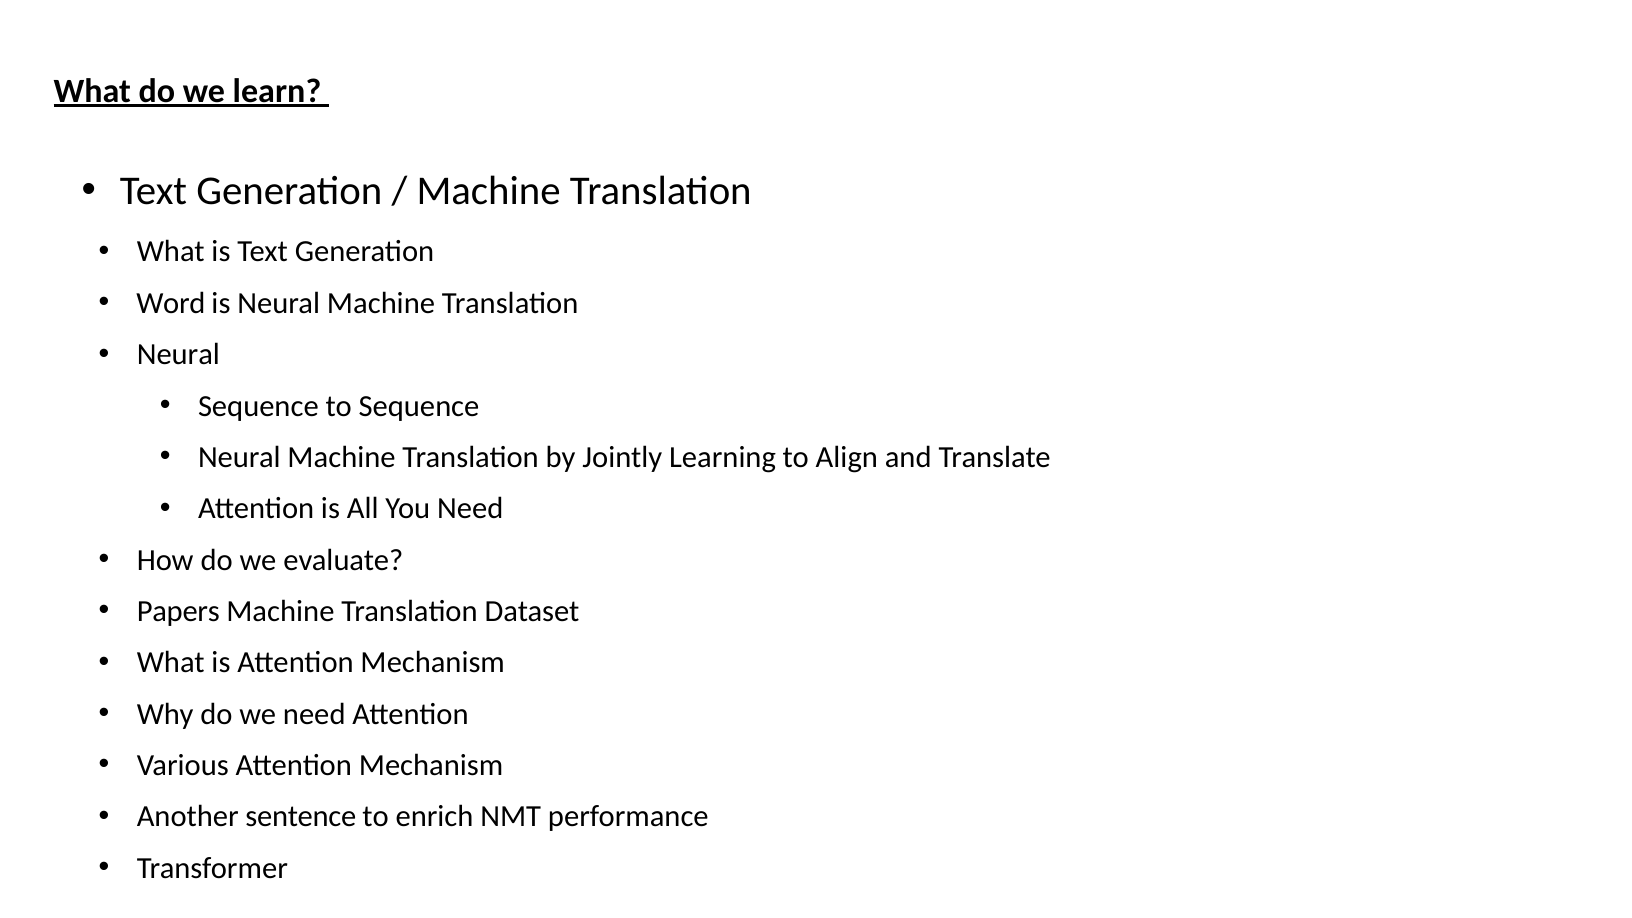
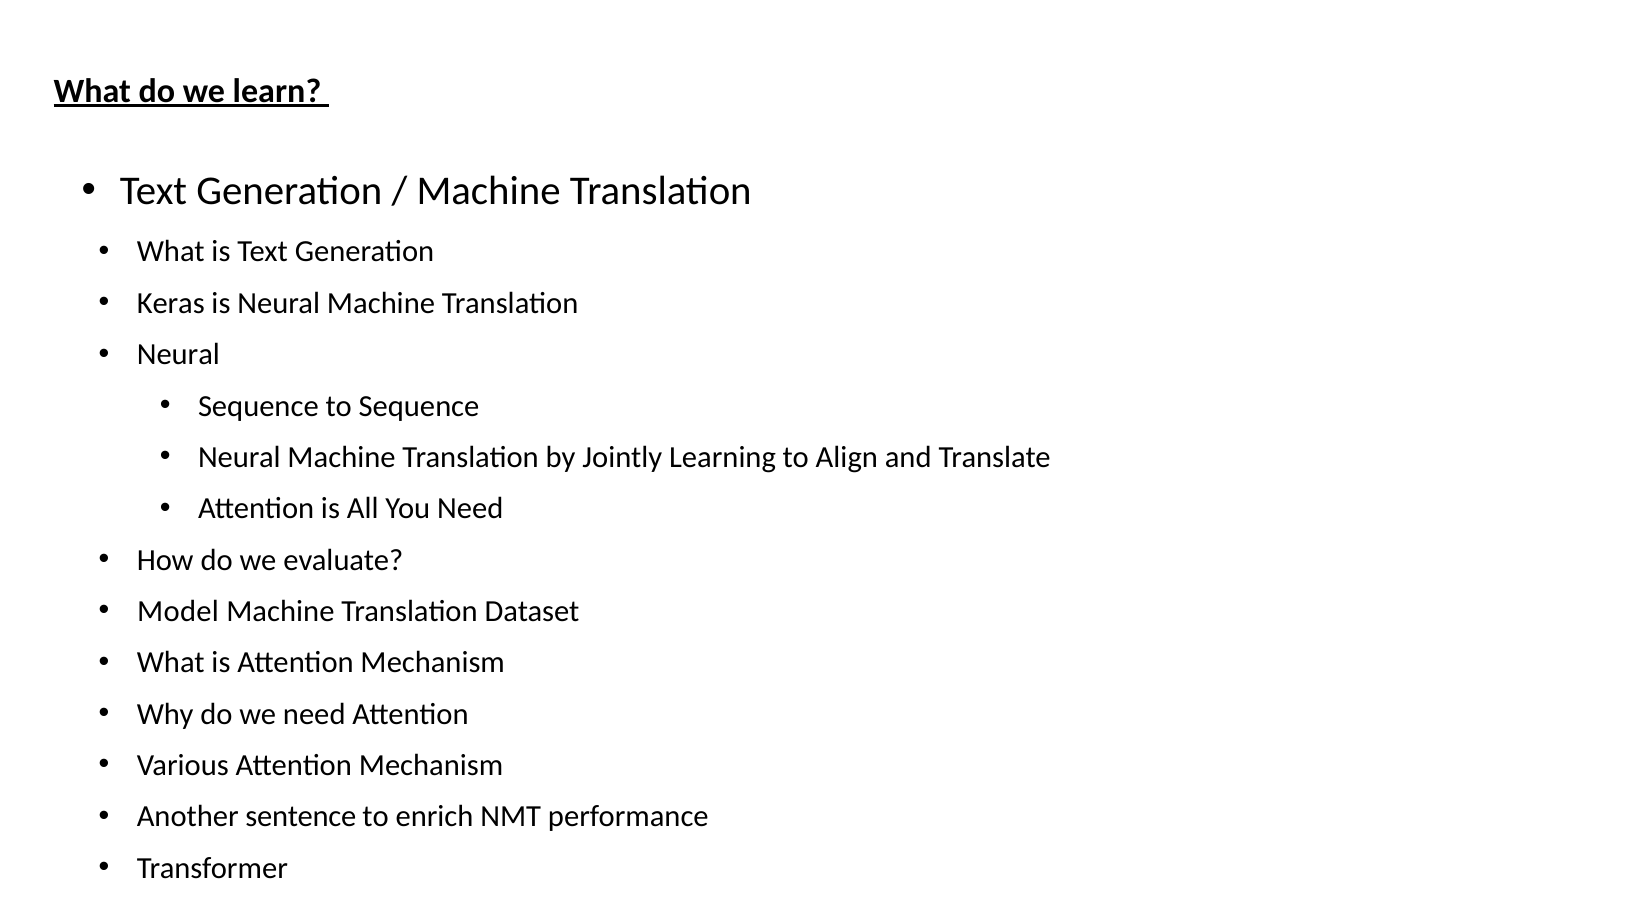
Word: Word -> Keras
Papers: Papers -> Model
